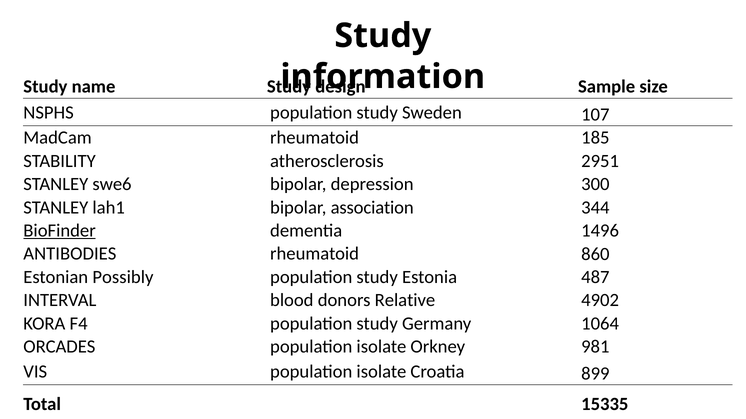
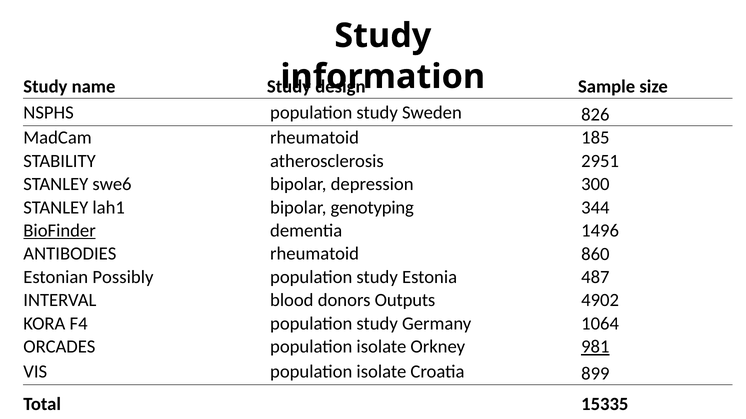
107: 107 -> 826
association: association -> genotyping
Relative: Relative -> Outputs
981 underline: none -> present
